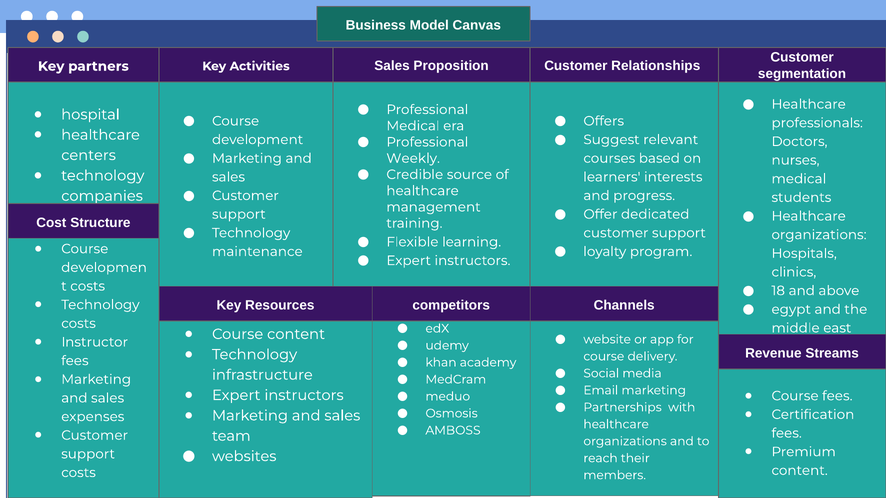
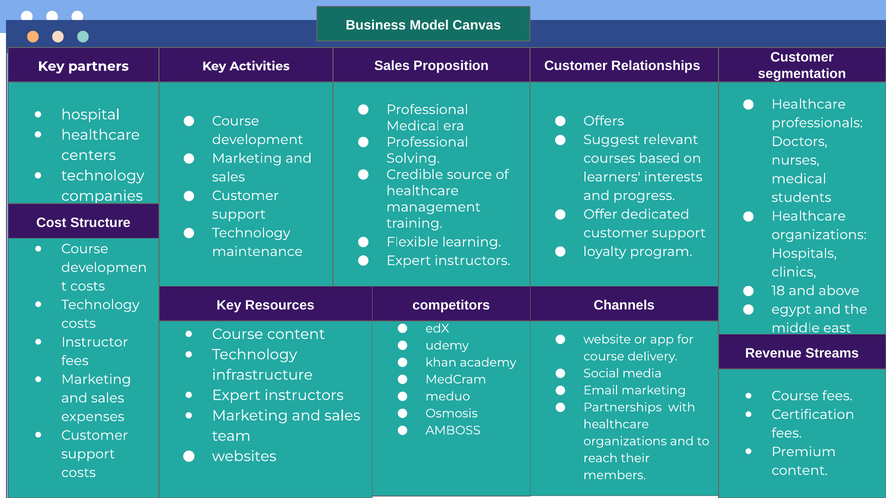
Weekly: Weekly -> Solving
